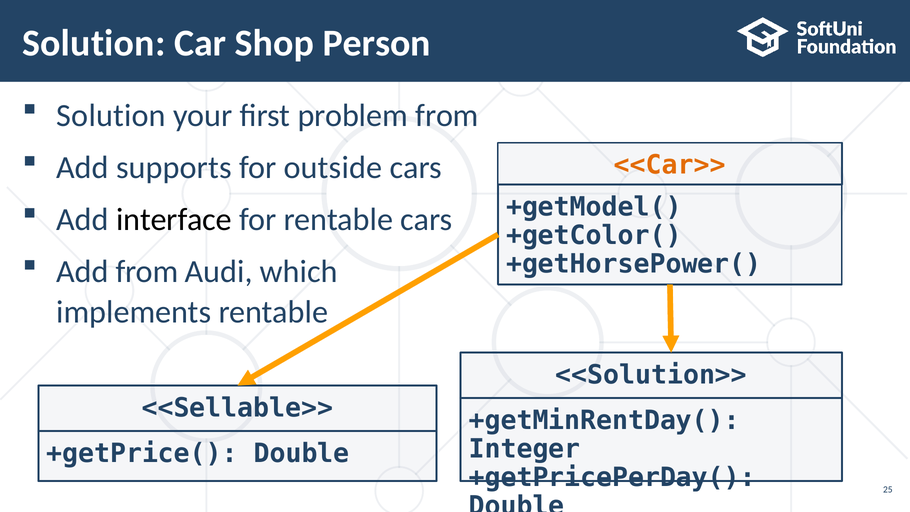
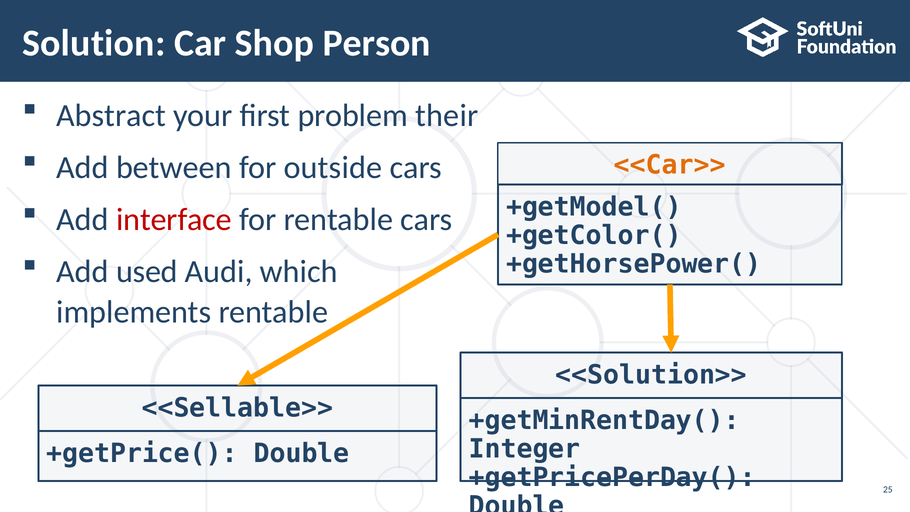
Solution at (111, 115): Solution -> Abstract
problem from: from -> their
supports: supports -> between
interface colour: black -> red
Add from: from -> used
